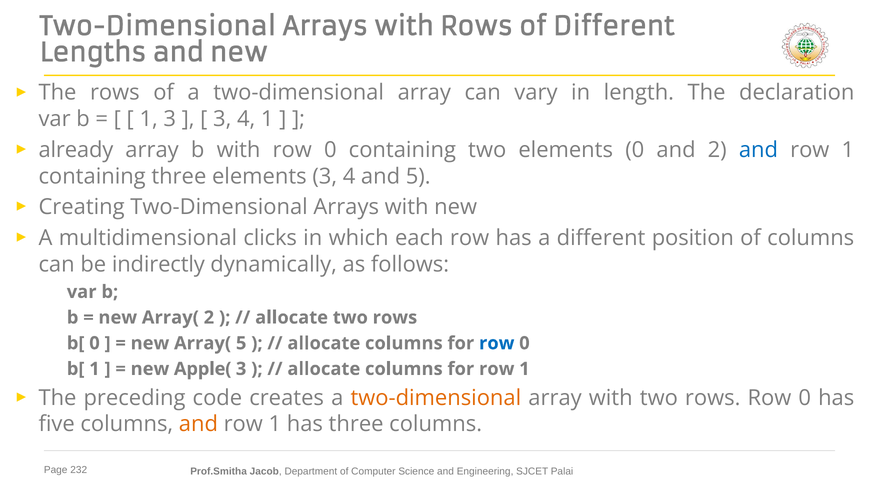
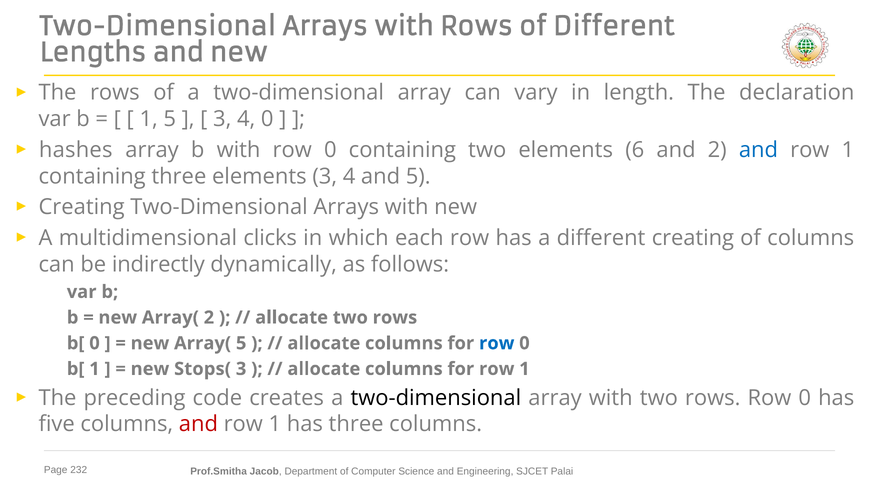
1 3: 3 -> 5
4 1: 1 -> 0
already: already -> hashes
elements 0: 0 -> 6
different position: position -> creating
Apple(: Apple( -> Stops(
two-dimensional at (436, 397) colour: orange -> black
and at (198, 424) colour: orange -> red
